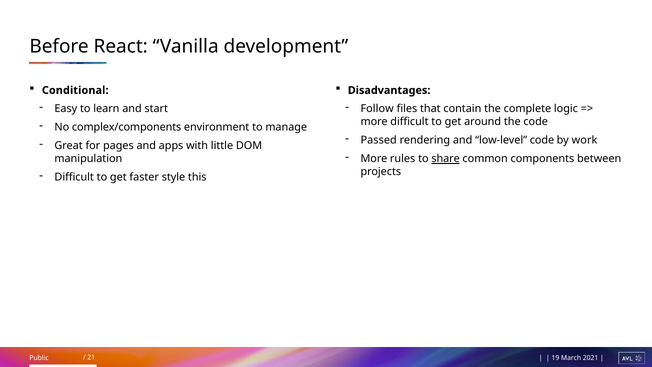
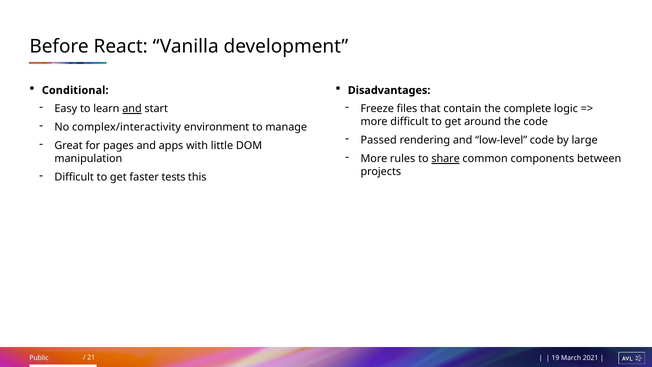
and at (132, 109) underline: none -> present
Follow: Follow -> Freeze
complex/components: complex/components -> complex/interactivity
work: work -> large
style: style -> tests
